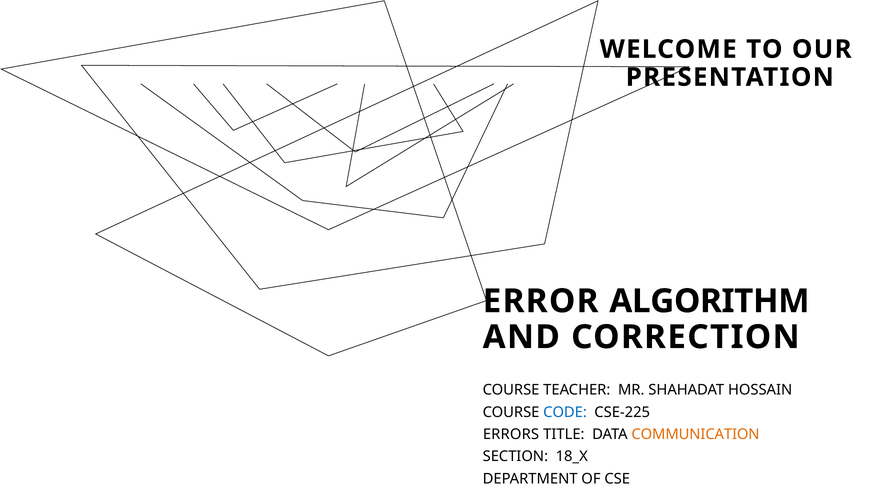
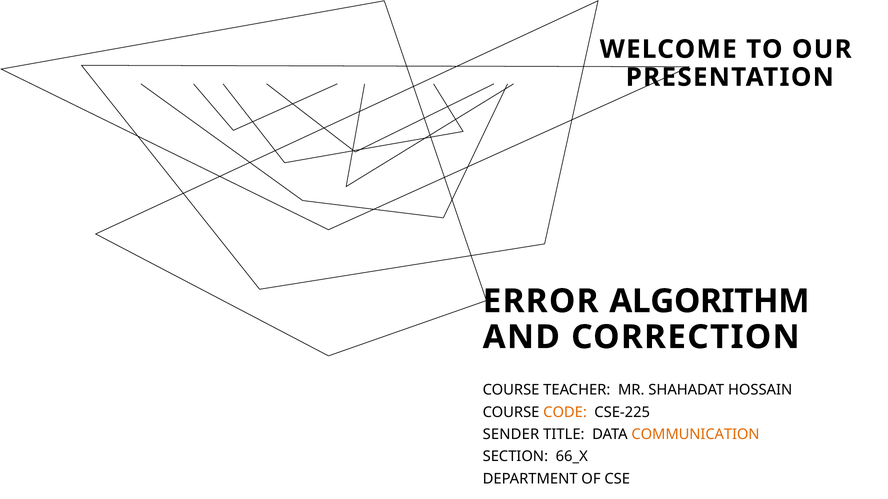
CODE colour: blue -> orange
ERRORS: ERRORS -> SENDER
18_X: 18_X -> 66_X
